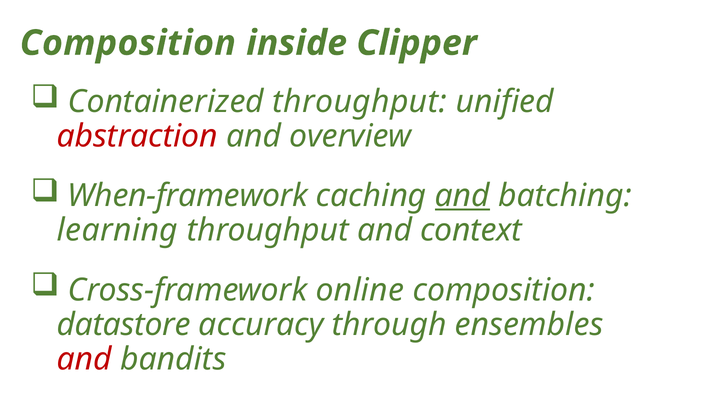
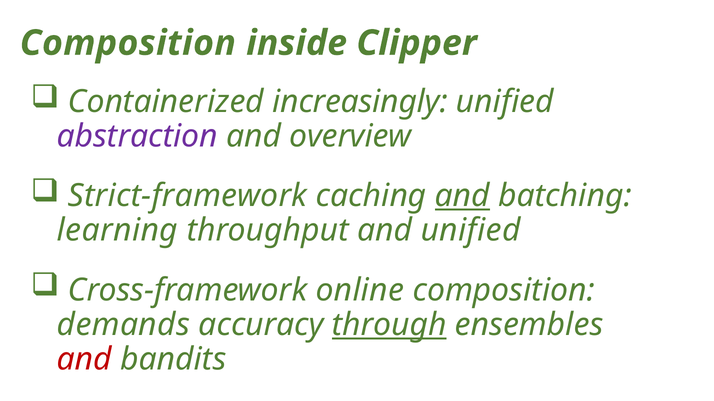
Containerized throughput: throughput -> increasingly
abstraction colour: red -> purple
When-framework: When-framework -> Strict-framework
and context: context -> unified
datastore: datastore -> demands
through underline: none -> present
